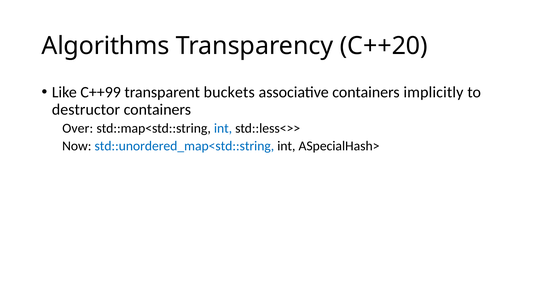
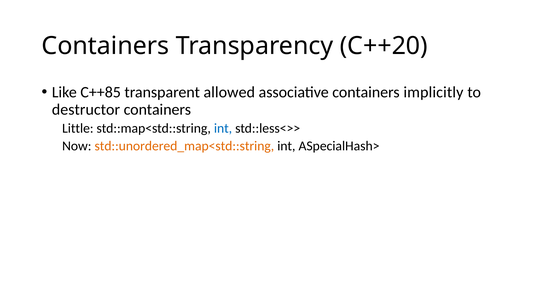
Algorithms at (106, 46): Algorithms -> Containers
C++99: C++99 -> C++85
buckets: buckets -> allowed
Over: Over -> Little
std::unordered_map<std::string colour: blue -> orange
